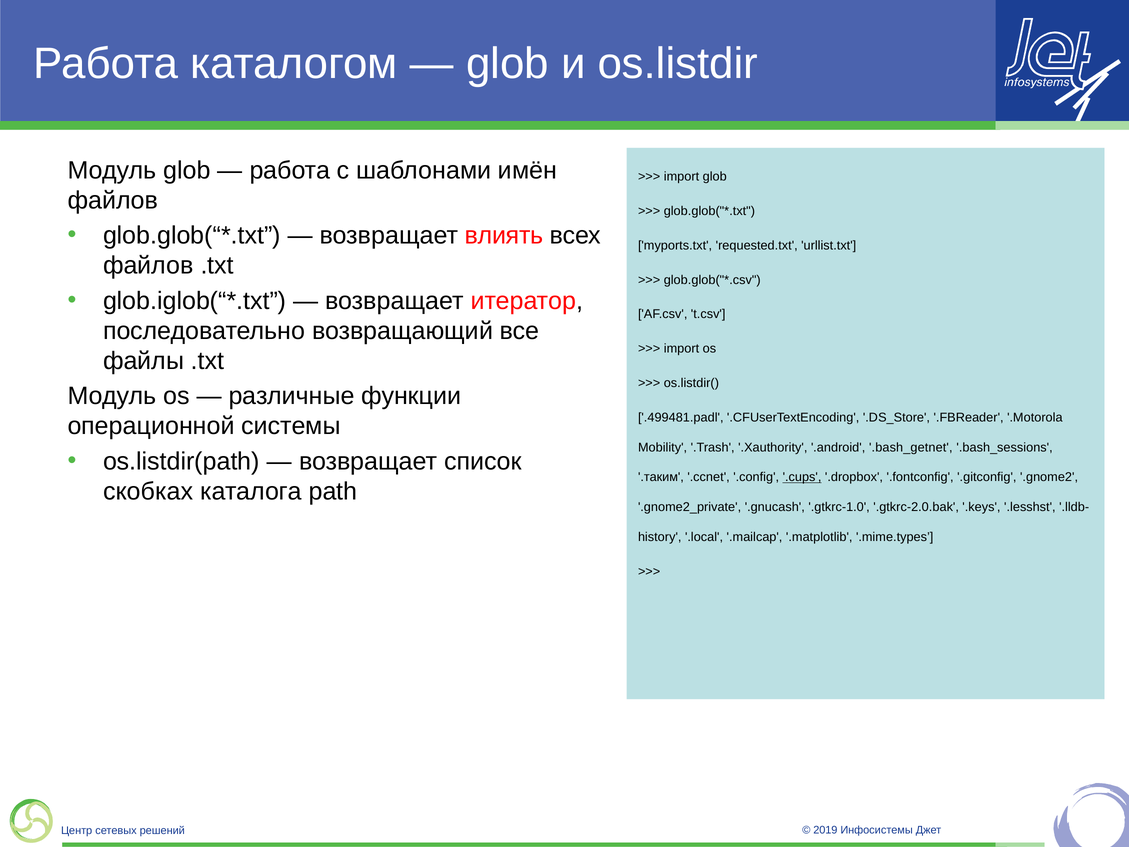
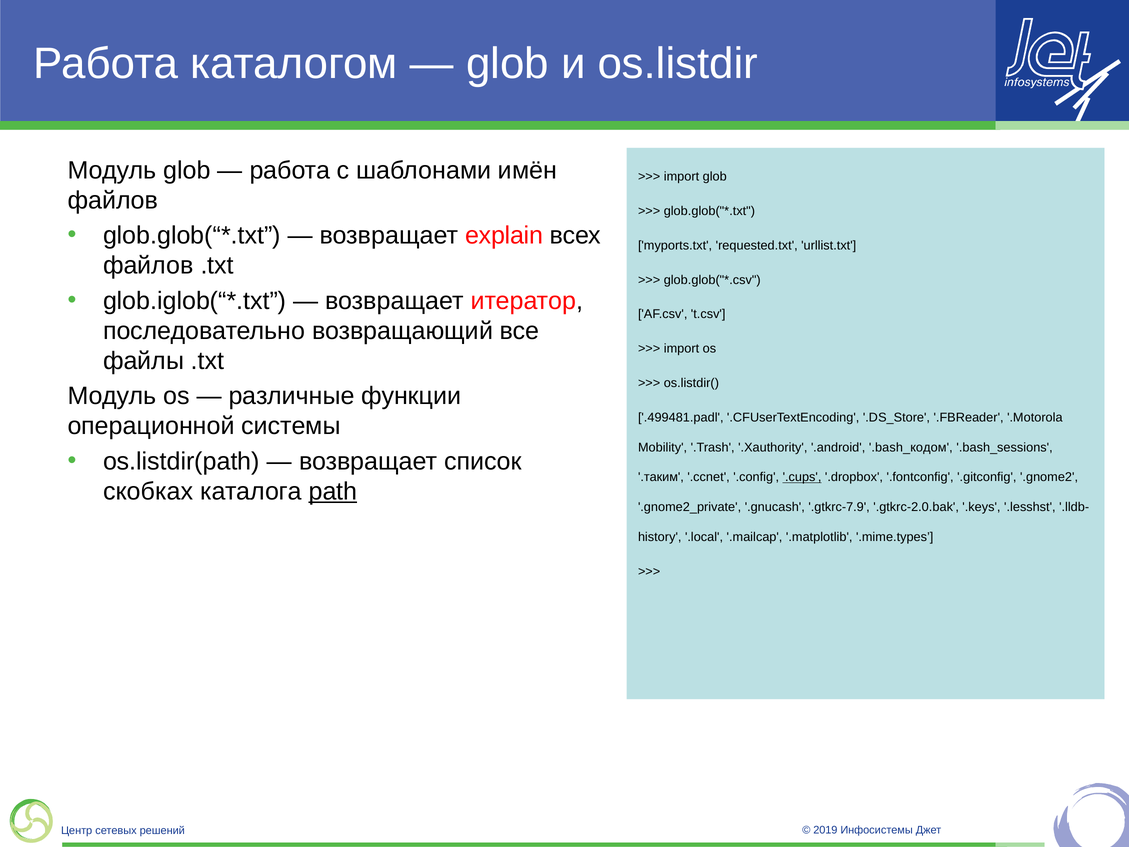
влиять: влиять -> explain
.bash_getnet: .bash_getnet -> .bash_кодом
path underline: none -> present
.gtkrc-1.0: .gtkrc-1.0 -> .gtkrc-7.9
